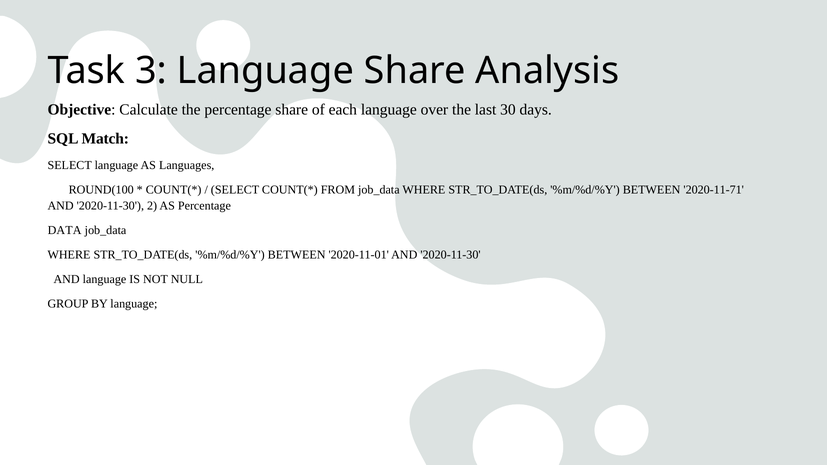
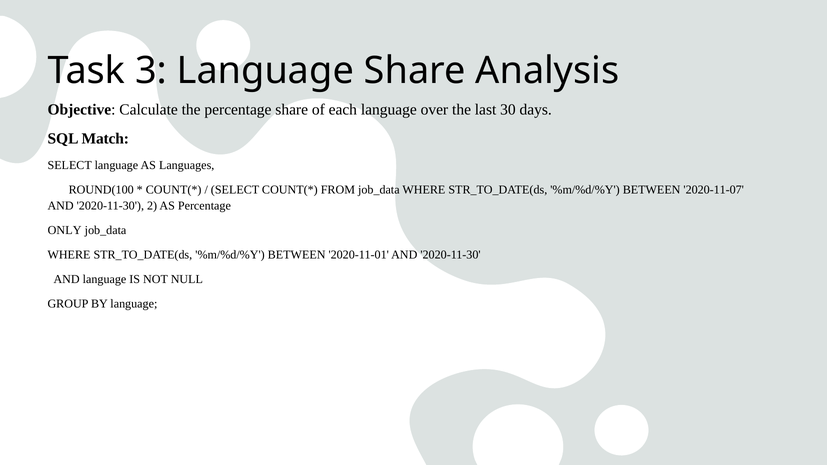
2020-11-71: 2020-11-71 -> 2020-11-07
DATA: DATA -> ONLY
